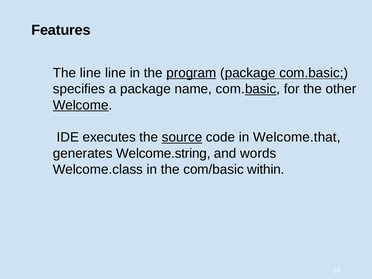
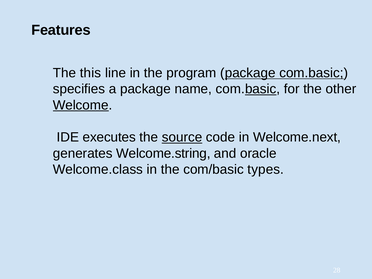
The line: line -> this
program underline: present -> none
Welcome.that: Welcome.that -> Welcome.next
words: words -> oracle
within: within -> types
